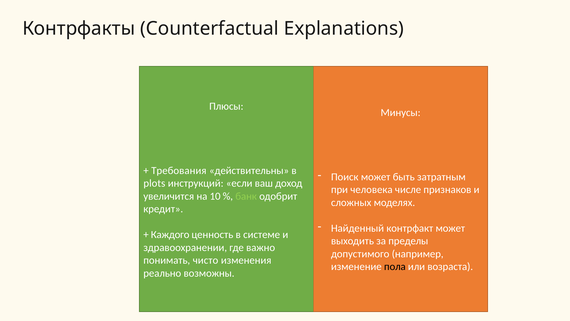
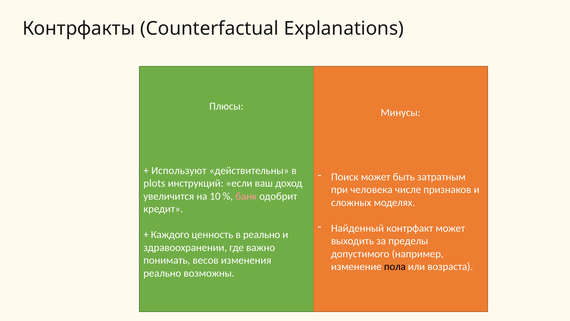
Требования: Требования -> Используют
банк colour: light green -> pink
в системе: системе -> реально
чисто: чисто -> весов
